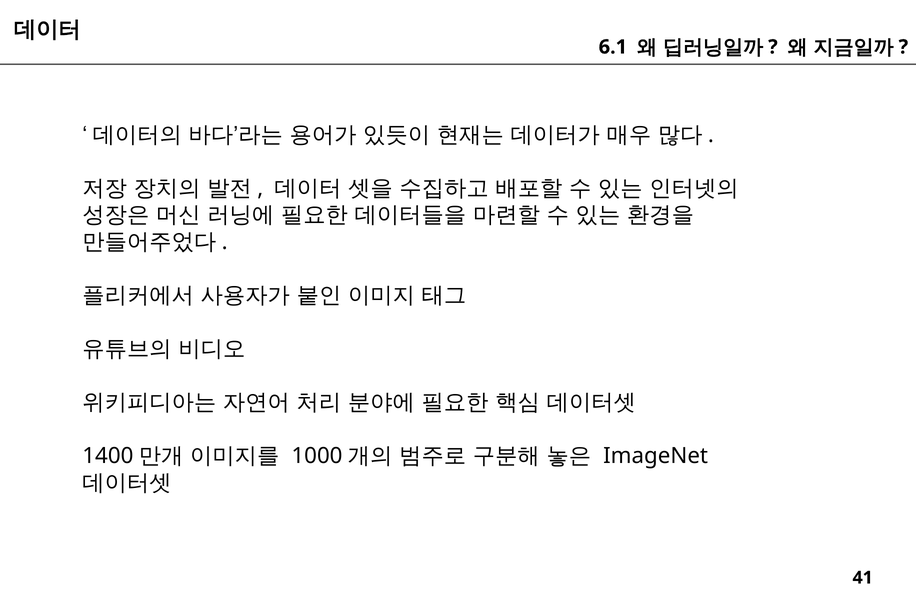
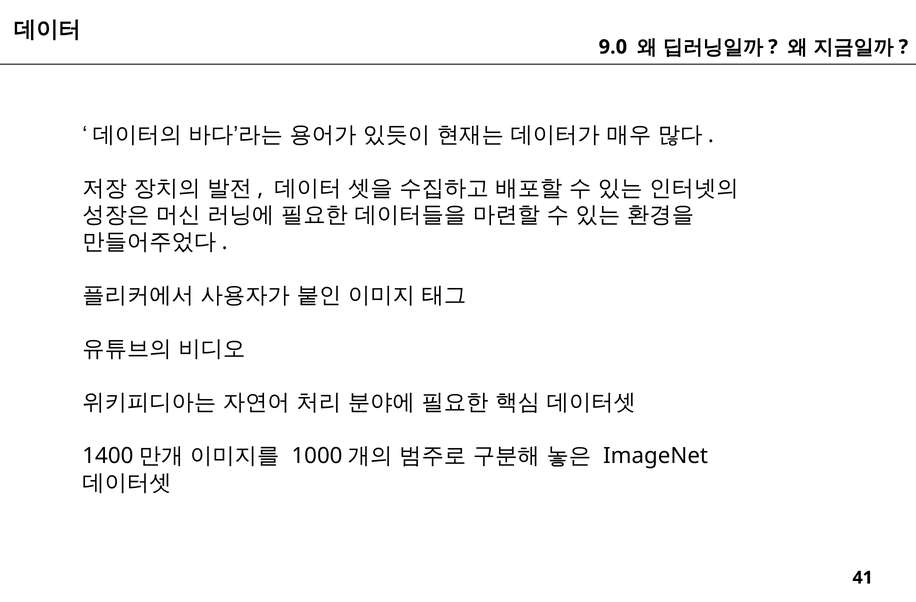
6.1: 6.1 -> 9.0
